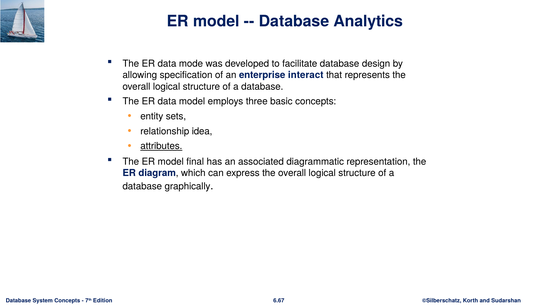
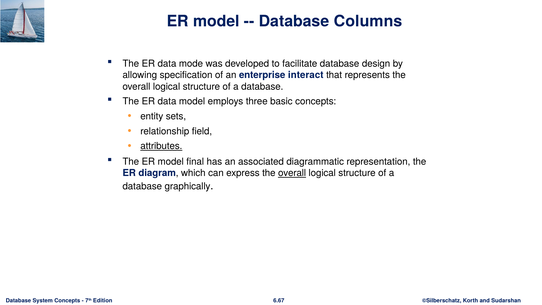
Analytics: Analytics -> Columns
idea: idea -> field
overall at (292, 173) underline: none -> present
